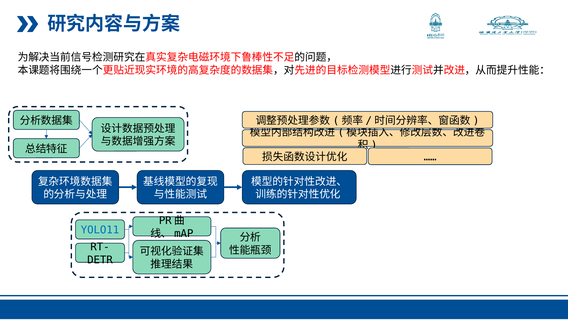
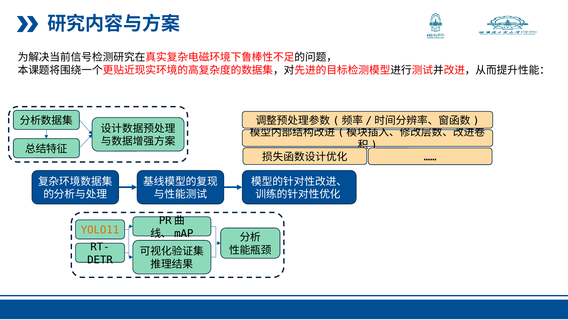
YOLO11 colour: blue -> orange
